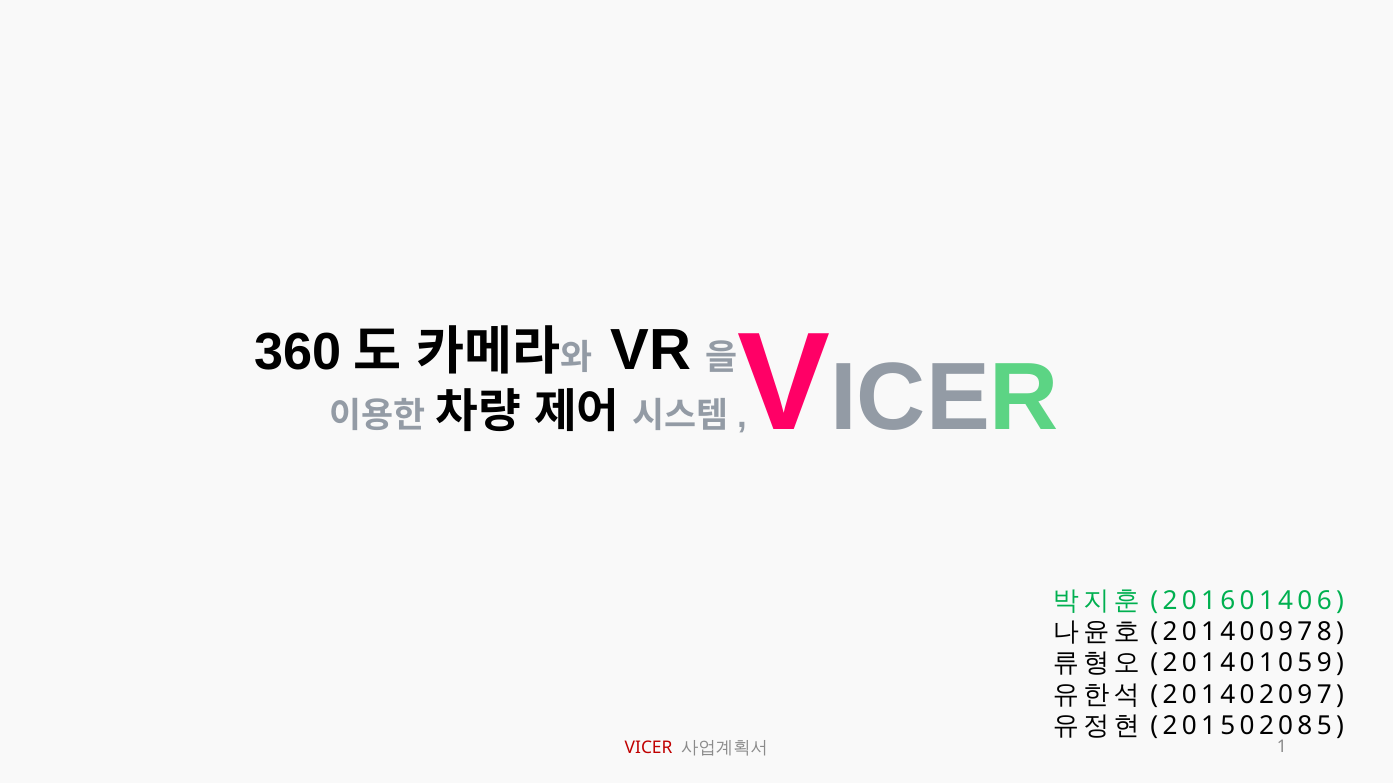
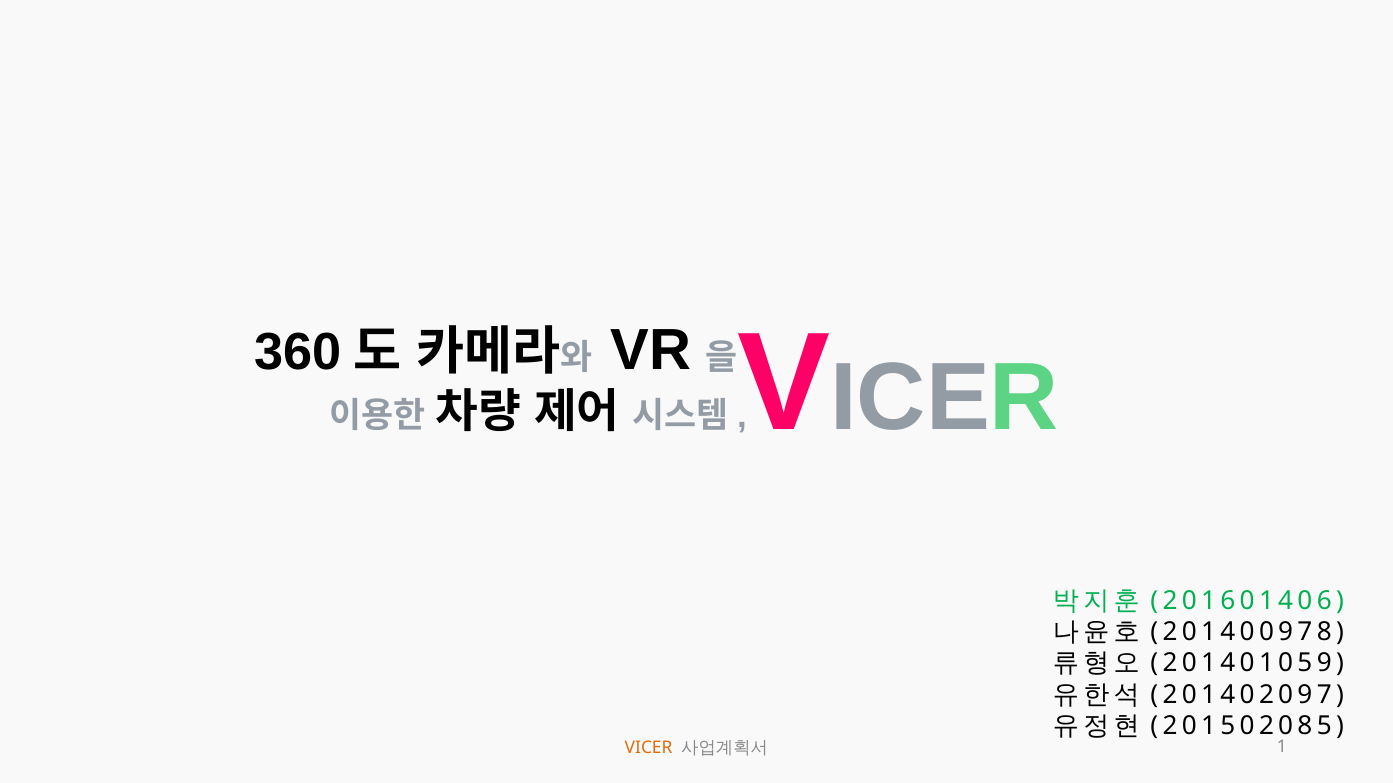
VICER colour: red -> orange
